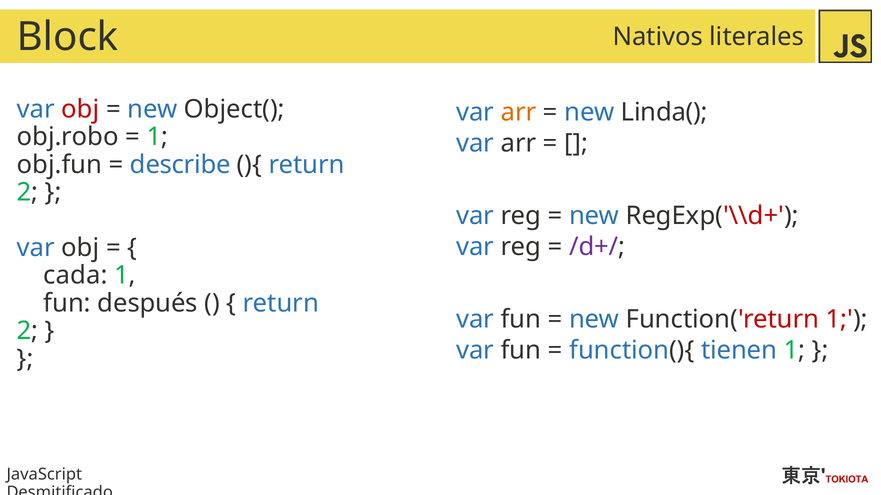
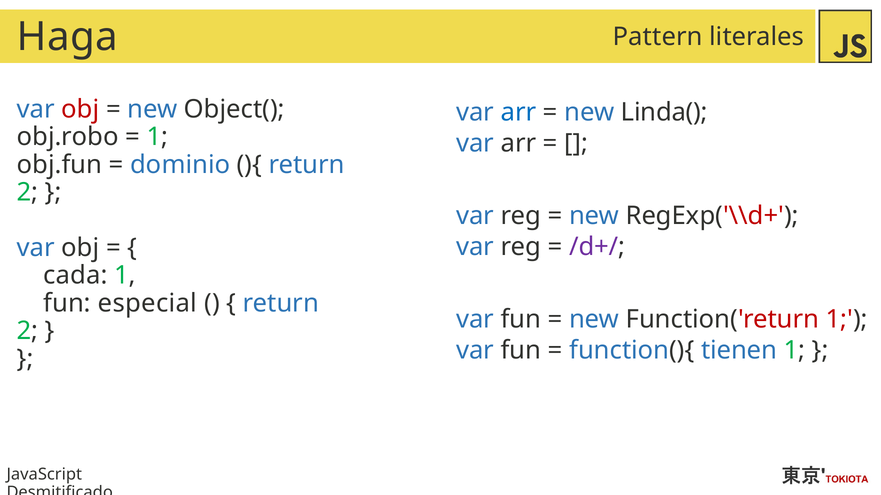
Block: Block -> Haga
Nativos: Nativos -> Pattern
arr at (518, 112) colour: orange -> blue
describe: describe -> dominio
después: después -> especial
